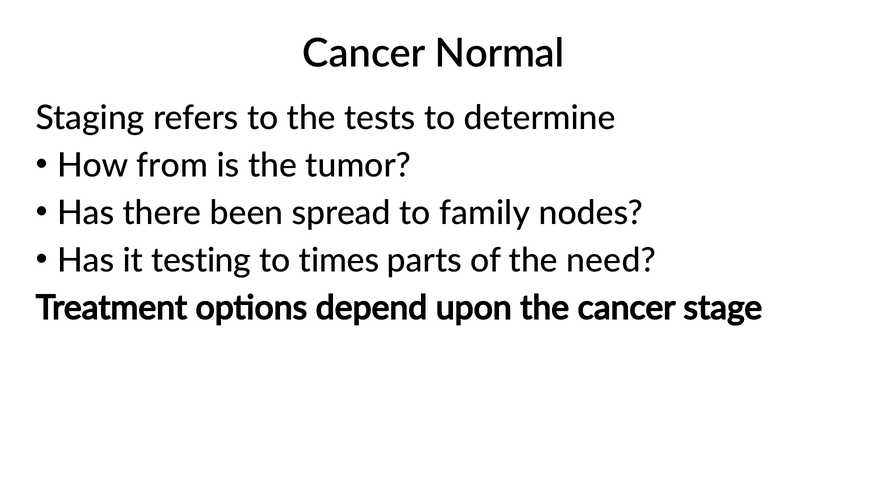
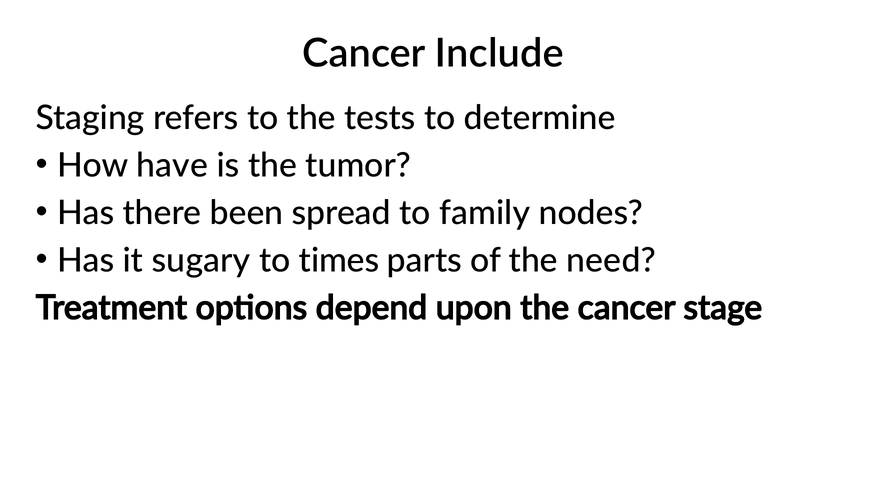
Normal: Normal -> Include
from: from -> have
testing: testing -> sugary
